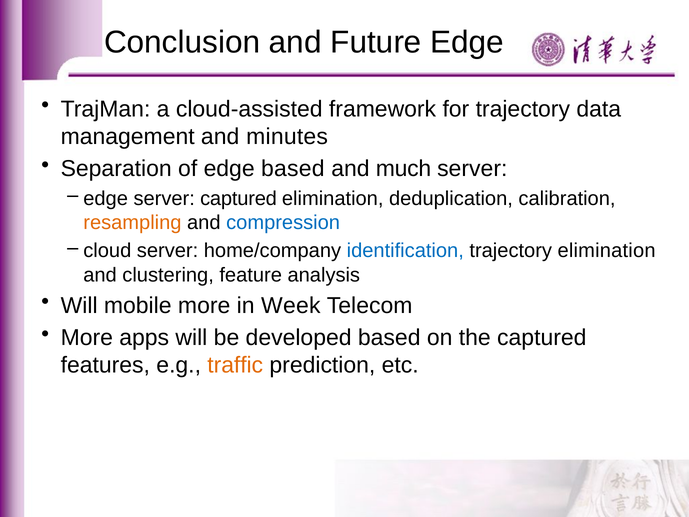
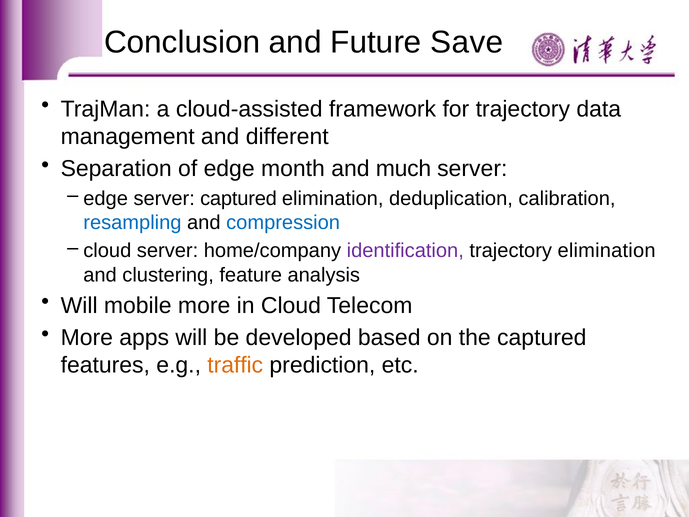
Future Edge: Edge -> Save
minutes: minutes -> different
edge based: based -> month
resampling colour: orange -> blue
identification colour: blue -> purple
in Week: Week -> Cloud
